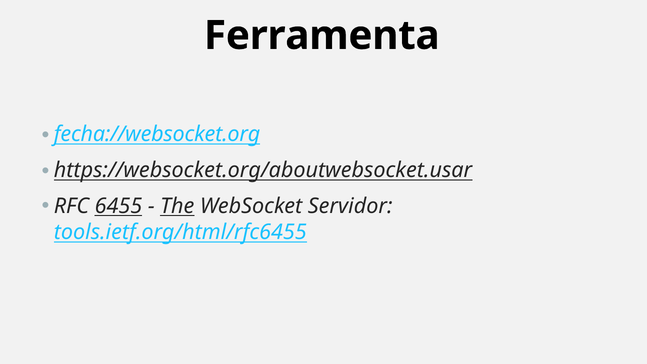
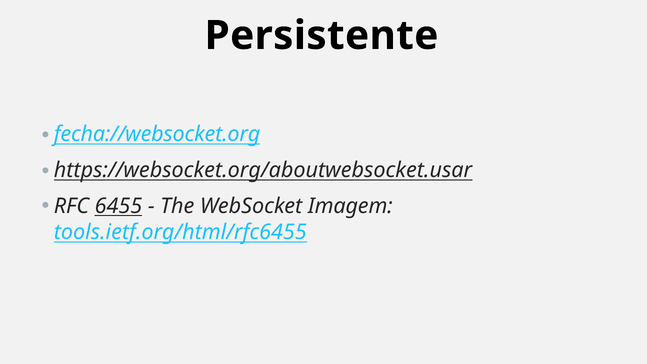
Ferramenta: Ferramenta -> Persistente
The underline: present -> none
Servidor: Servidor -> Imagem
